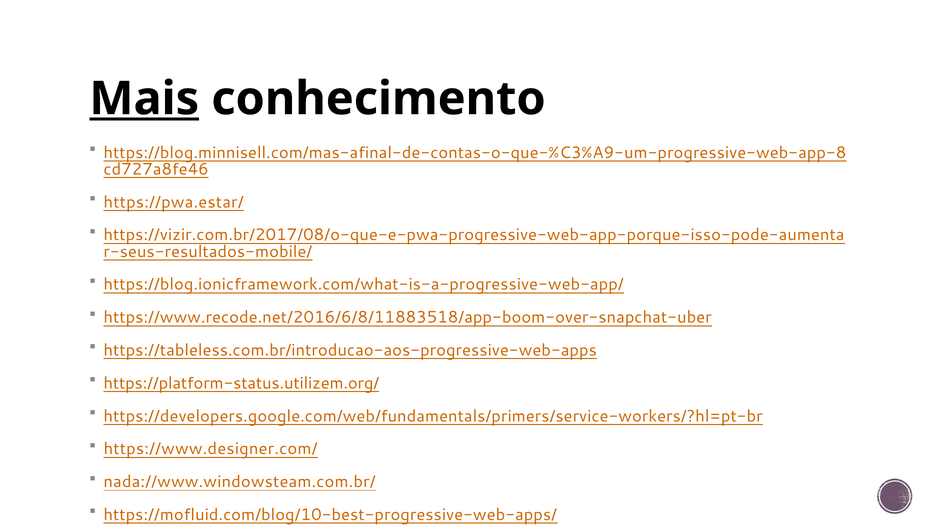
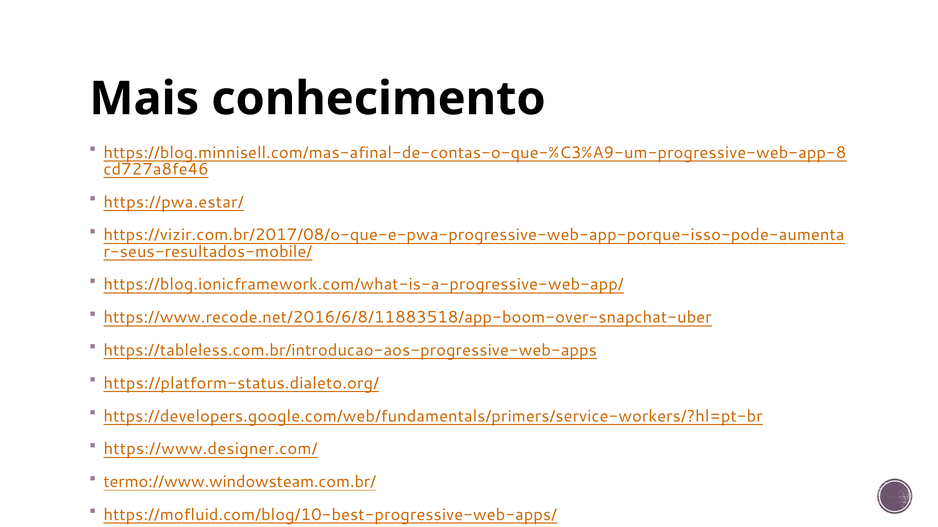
Mais underline: present -> none
https://platform-status.utilizem.org/: https://platform-status.utilizem.org/ -> https://platform-status.dialeto.org/
nada://www.windowsteam.com.br/: nada://www.windowsteam.com.br/ -> termo://www.windowsteam.com.br/
